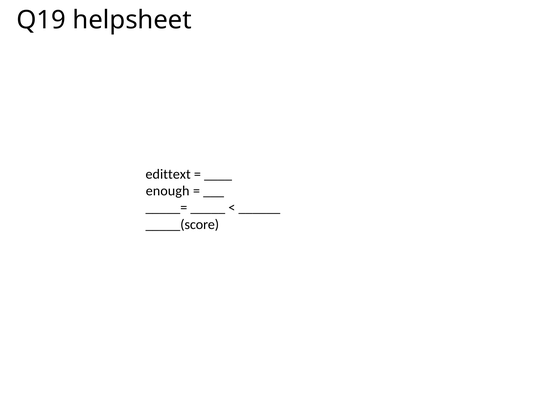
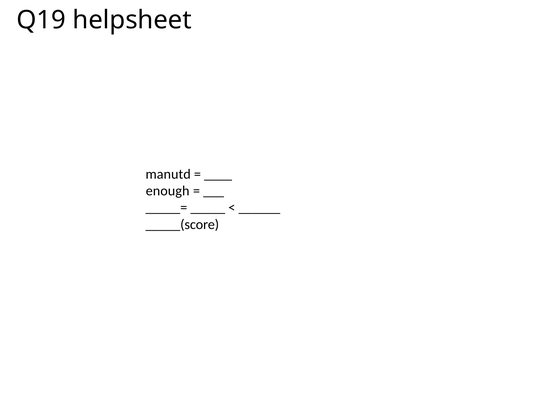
edittext: edittext -> manutd
